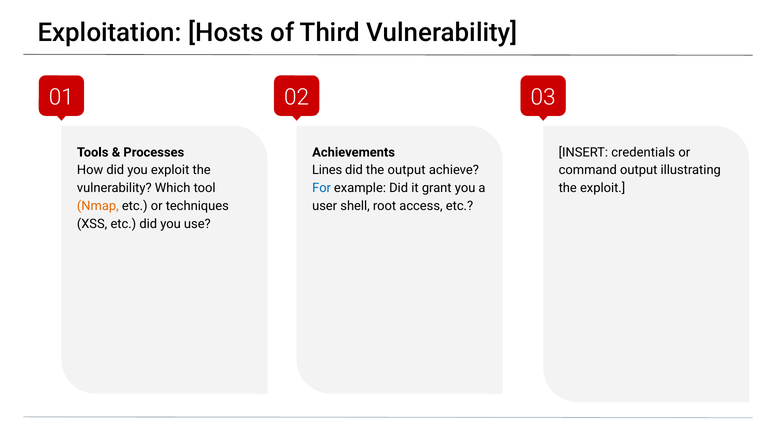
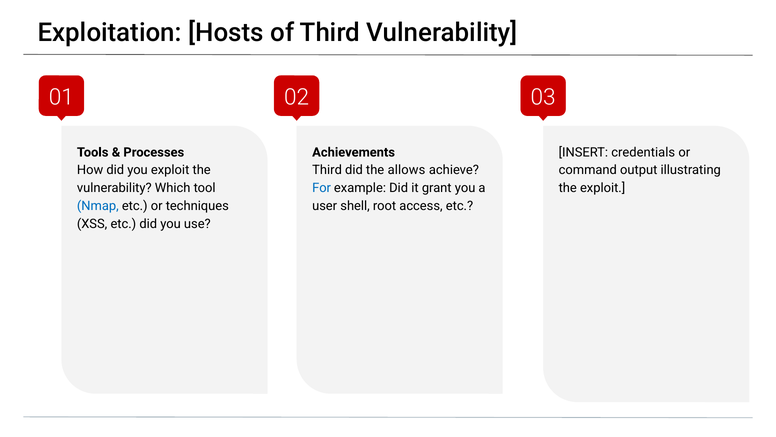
Lines at (327, 170): Lines -> Third
the output: output -> allows
Nmap colour: orange -> blue
